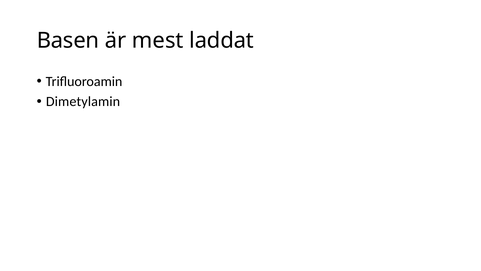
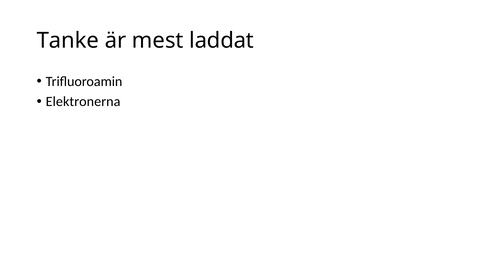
Basen: Basen -> Tanke
Dimetylamin: Dimetylamin -> Elektronerna
